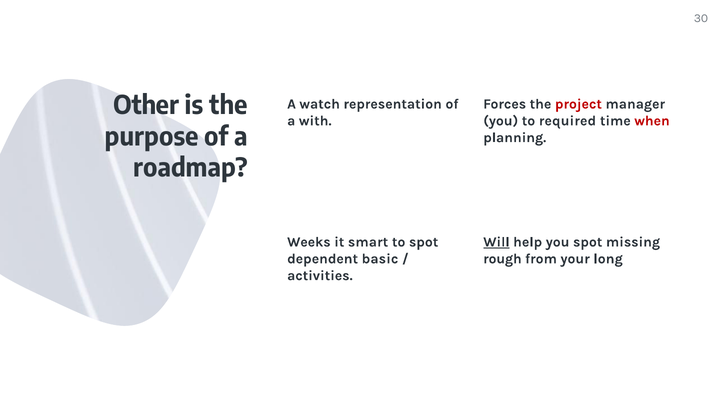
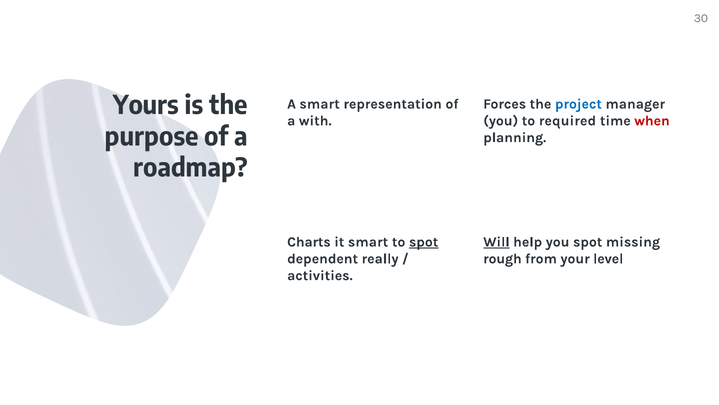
Other: Other -> Yours
A watch: watch -> smart
project colour: red -> blue
Weeks: Weeks -> Charts
spot at (424, 242) underline: none -> present
basic: basic -> really
long: long -> level
